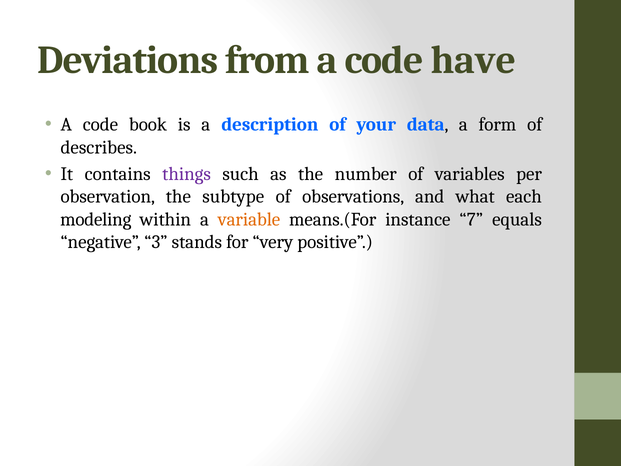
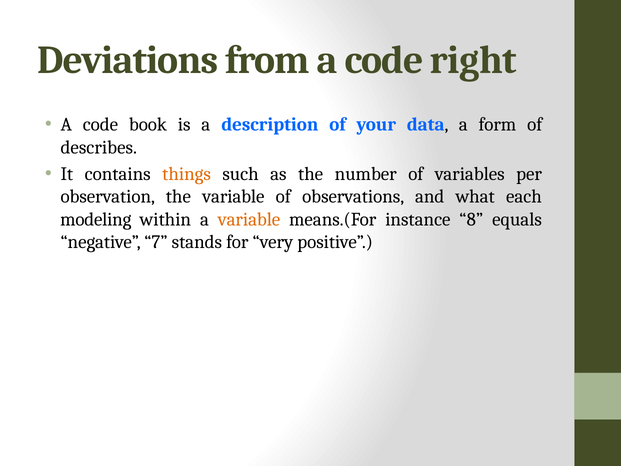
have: have -> right
things colour: purple -> orange
the subtype: subtype -> variable
7: 7 -> 8
3: 3 -> 7
